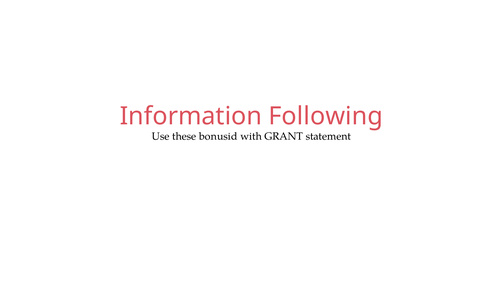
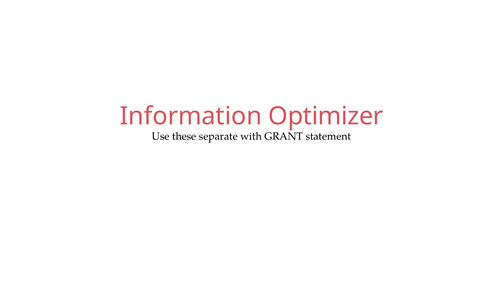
Following: Following -> Optimizer
bonusid: bonusid -> separate
